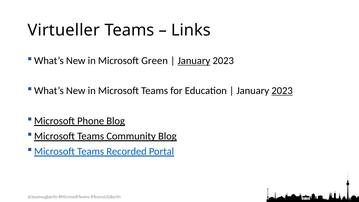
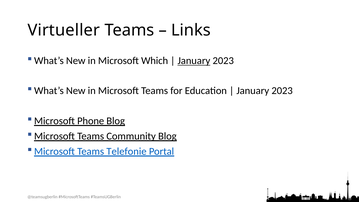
Green: Green -> Which
2023 at (282, 91) underline: present -> none
Recorded: Recorded -> Telefonie
